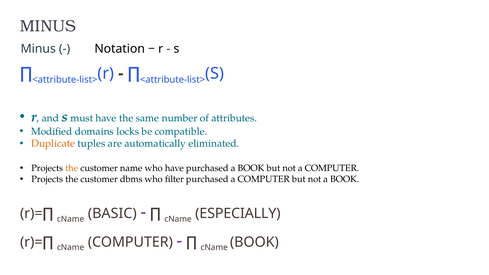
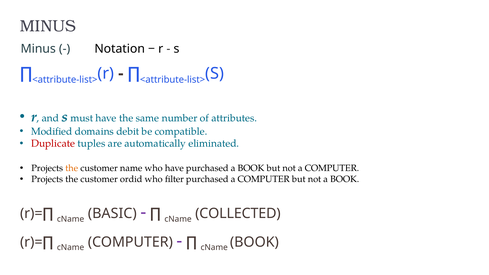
locks: locks -> debit
Duplicate colour: orange -> red
dbms: dbms -> ordid
ESPECIALLY: ESPECIALLY -> COLLECTED
